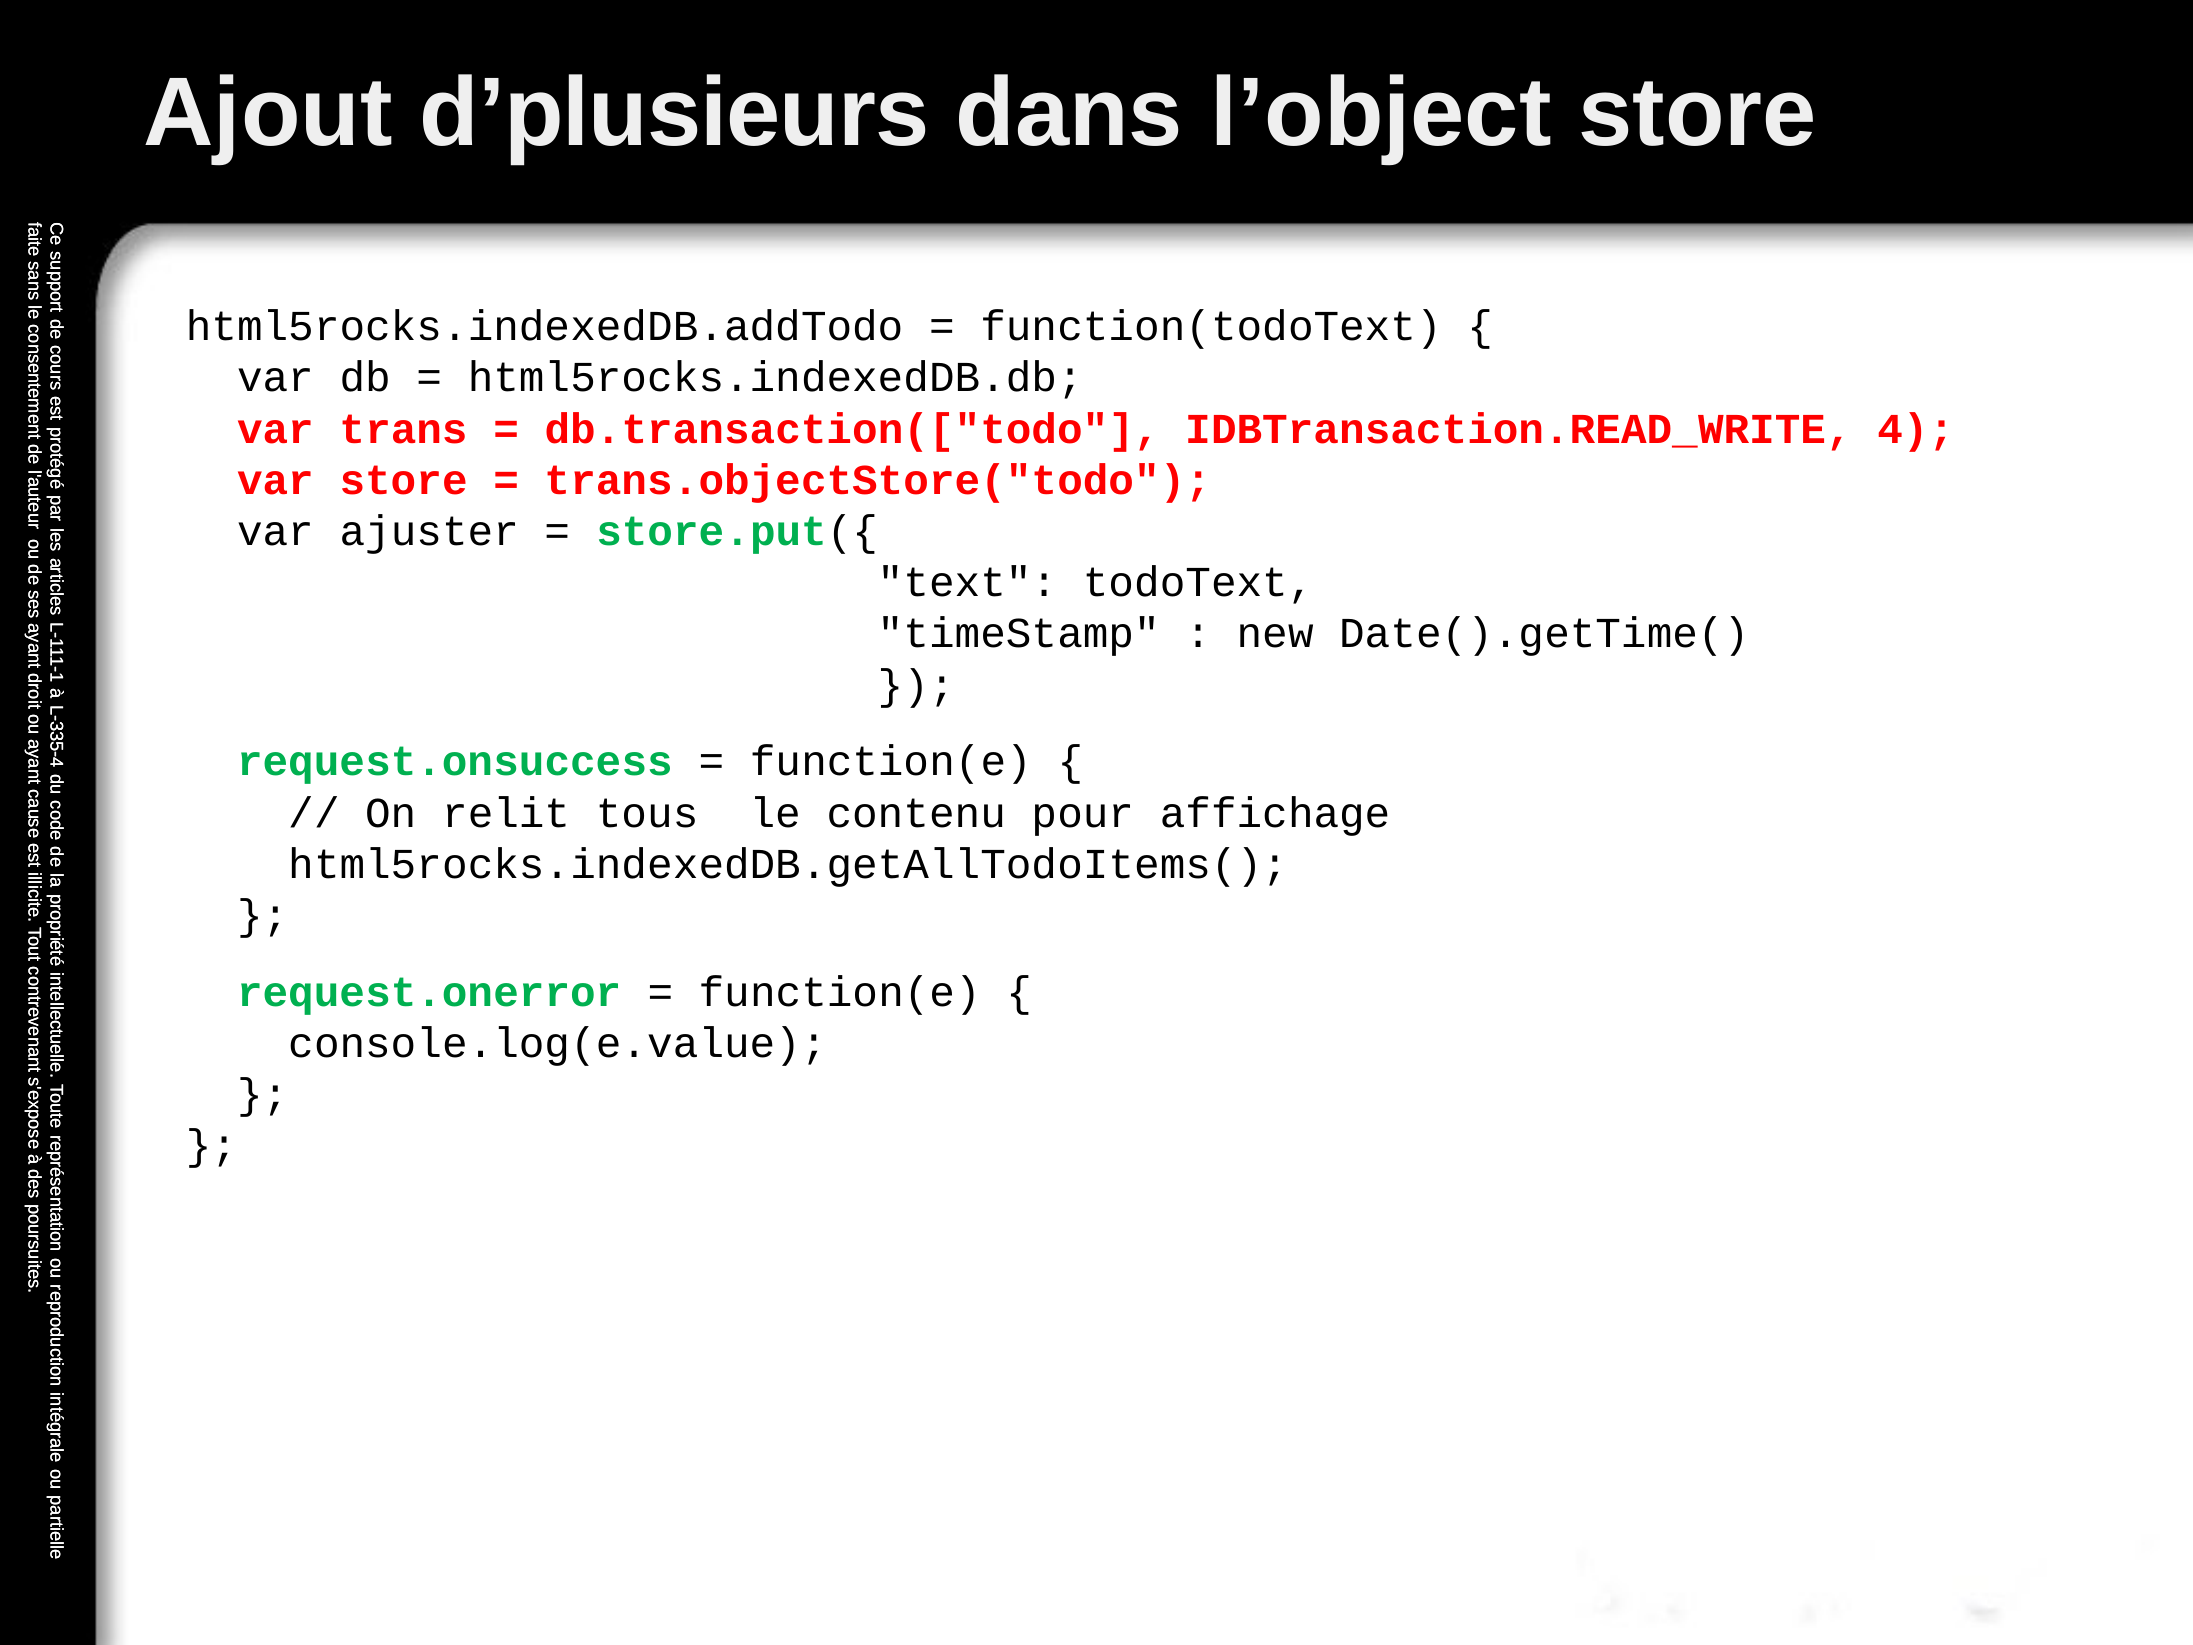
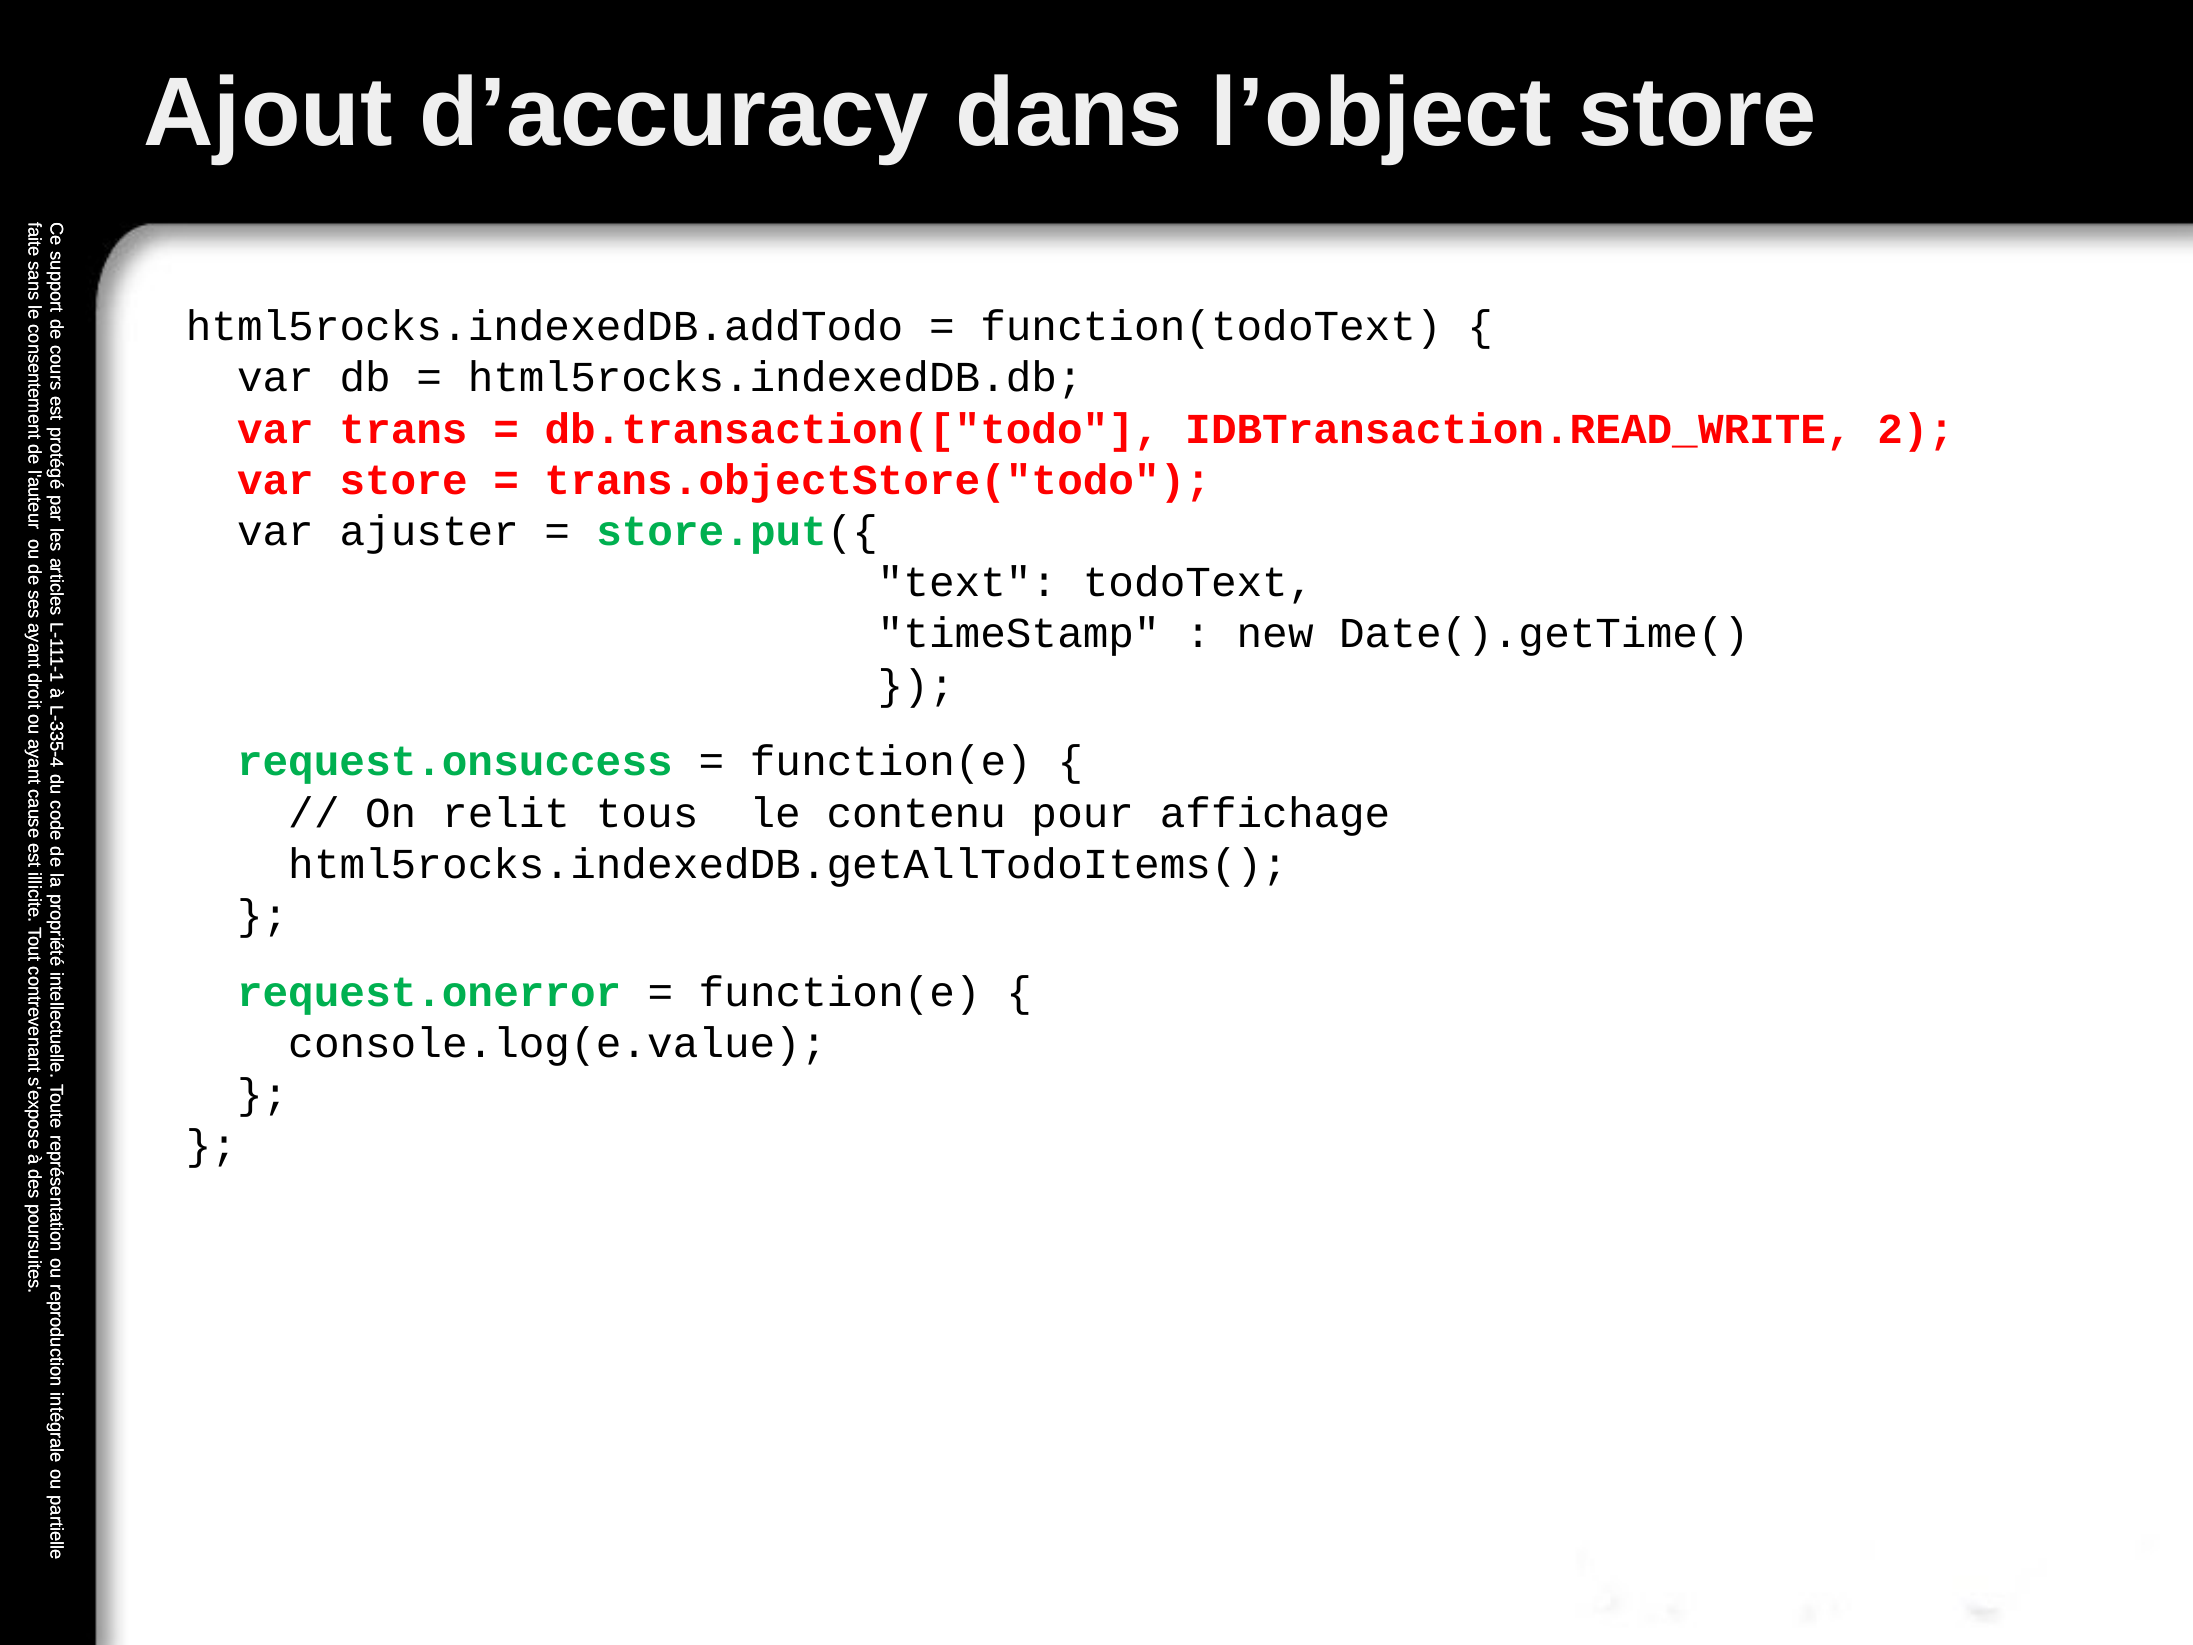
d’plusieurs: d’plusieurs -> d’accuracy
IDBTransaction.READ_WRITE 4: 4 -> 2
